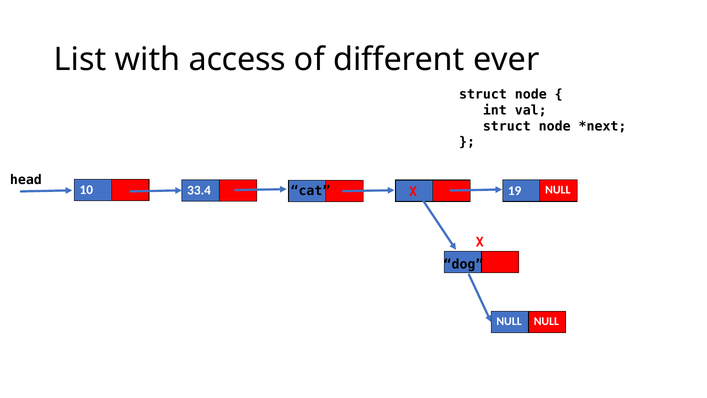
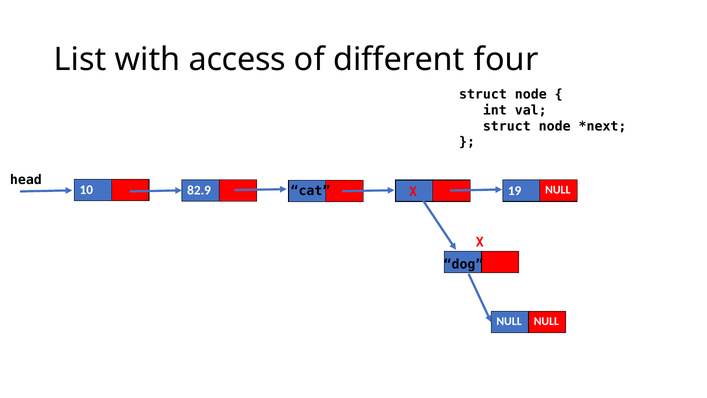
ever: ever -> four
33.4: 33.4 -> 82.9
